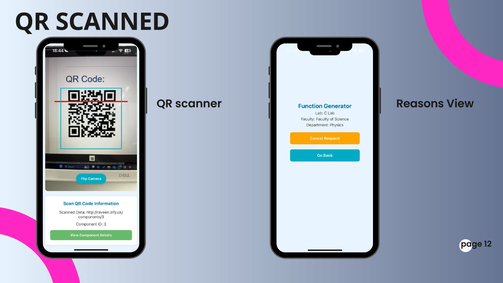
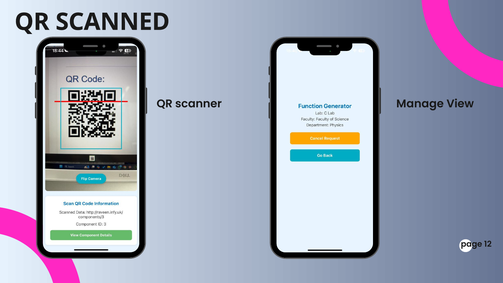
Reasons: Reasons -> Manage
